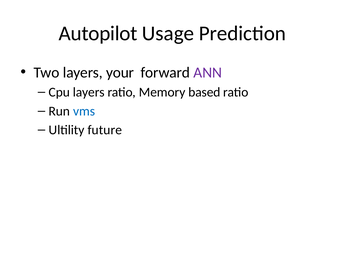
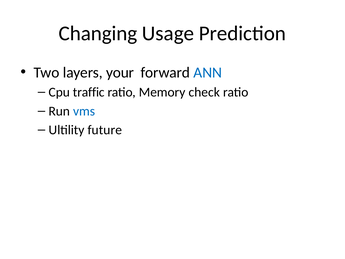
Autopilot: Autopilot -> Changing
ANN colour: purple -> blue
Cpu layers: layers -> traffic
based: based -> check
